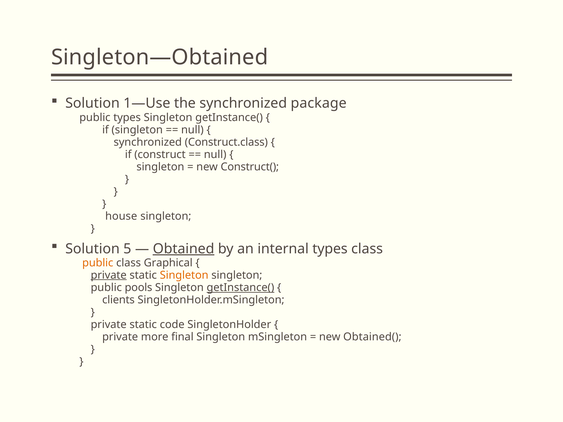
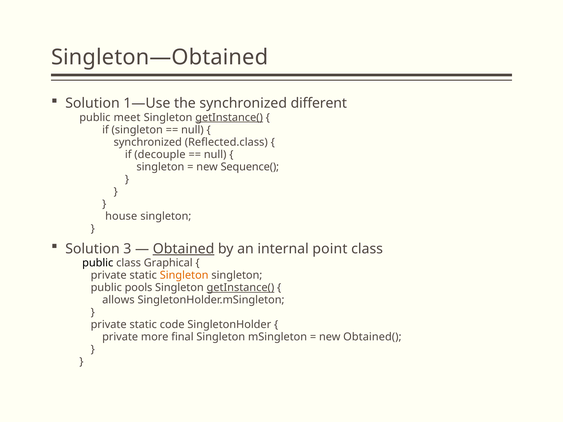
package: package -> different
public types: types -> meet
getInstance( at (229, 117) underline: none -> present
Construct.class: Construct.class -> Reflected.class
construct: construct -> decouple
Construct(: Construct( -> Sequence(
5: 5 -> 3
internal types: types -> point
public at (98, 263) colour: orange -> black
private at (109, 275) underline: present -> none
clients: clients -> allows
